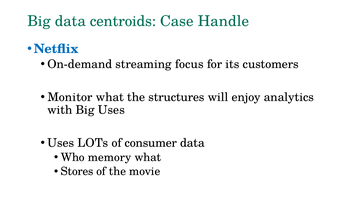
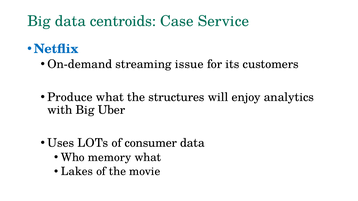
Handle: Handle -> Service
focus: focus -> issue
Monitor: Monitor -> Produce
Big Uses: Uses -> Uber
Stores: Stores -> Lakes
